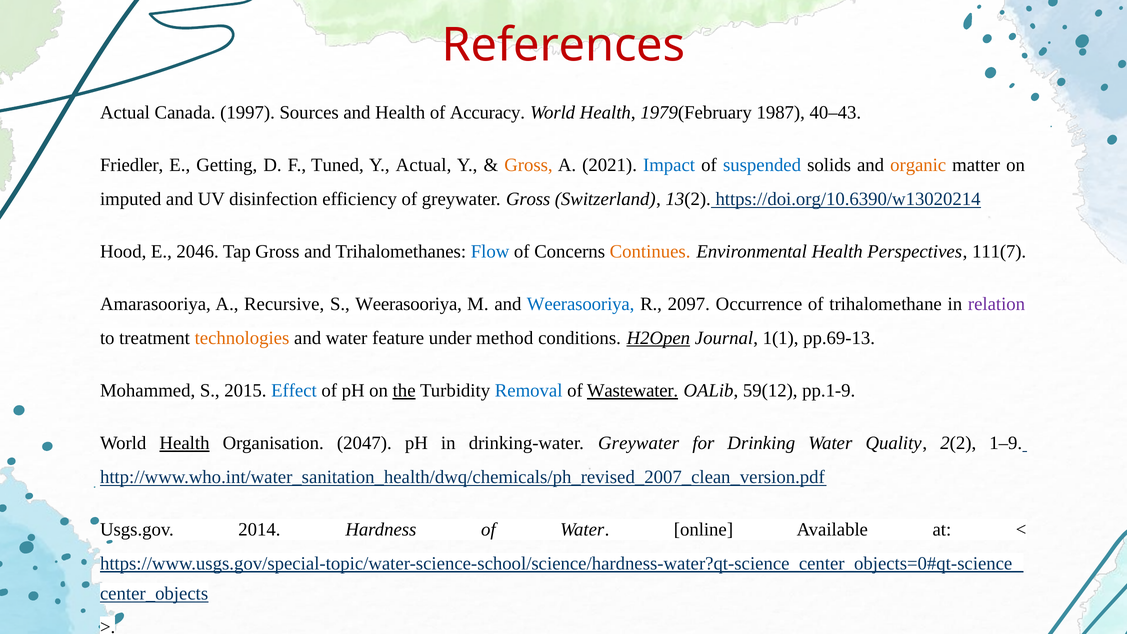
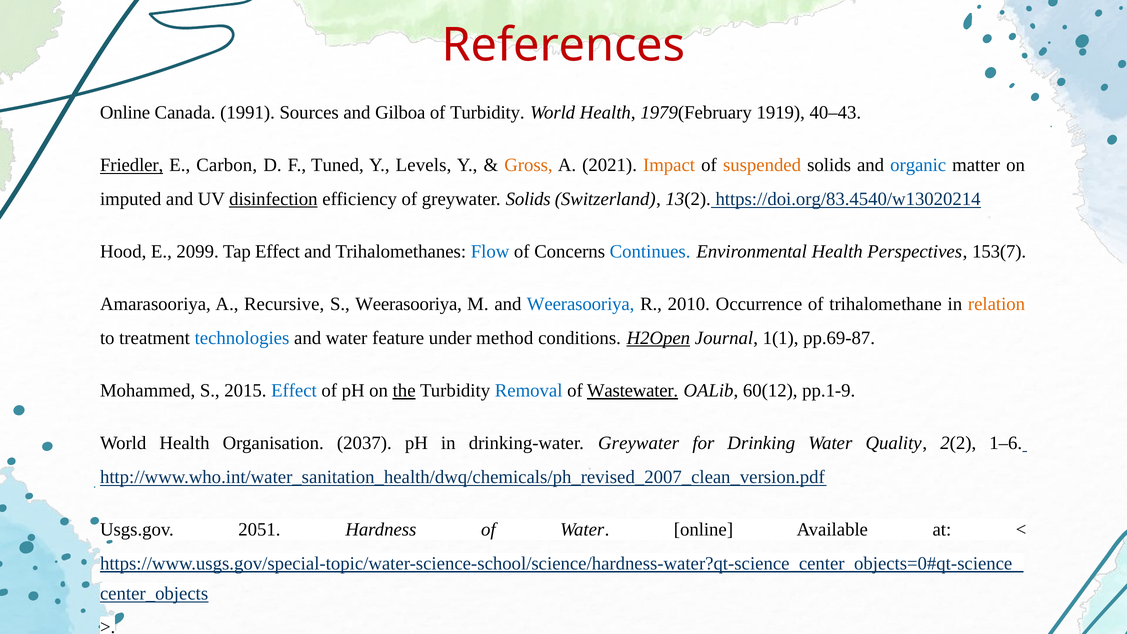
Actual at (125, 113): Actual -> Online
1997: 1997 -> 1991
and Health: Health -> Gilboa
of Accuracy: Accuracy -> Turbidity
1987: 1987 -> 1919
Friedler underline: none -> present
Getting: Getting -> Carbon
Y Actual: Actual -> Levels
Impact colour: blue -> orange
suspended colour: blue -> orange
organic colour: orange -> blue
disinfection underline: none -> present
greywater Gross: Gross -> Solids
https://doi.org/10.6390/w13020214: https://doi.org/10.6390/w13020214 -> https://doi.org/83.4540/w13020214
2046: 2046 -> 2099
Tap Gross: Gross -> Effect
Continues colour: orange -> blue
111(7: 111(7 -> 153(7
2097: 2097 -> 2010
relation colour: purple -> orange
technologies colour: orange -> blue
pp.69-13: pp.69-13 -> pp.69-87
59(12: 59(12 -> 60(12
Health at (185, 443) underline: present -> none
2047: 2047 -> 2037
1–9: 1–9 -> 1–6
2014: 2014 -> 2051
